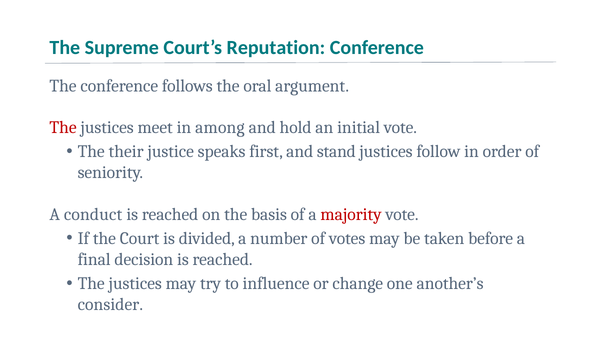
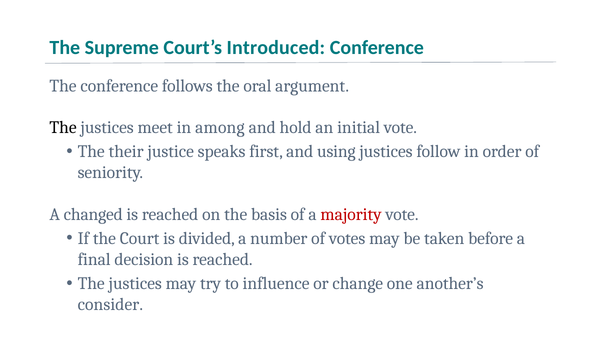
Reputation: Reputation -> Introduced
The at (63, 127) colour: red -> black
stand: stand -> using
conduct: conduct -> changed
